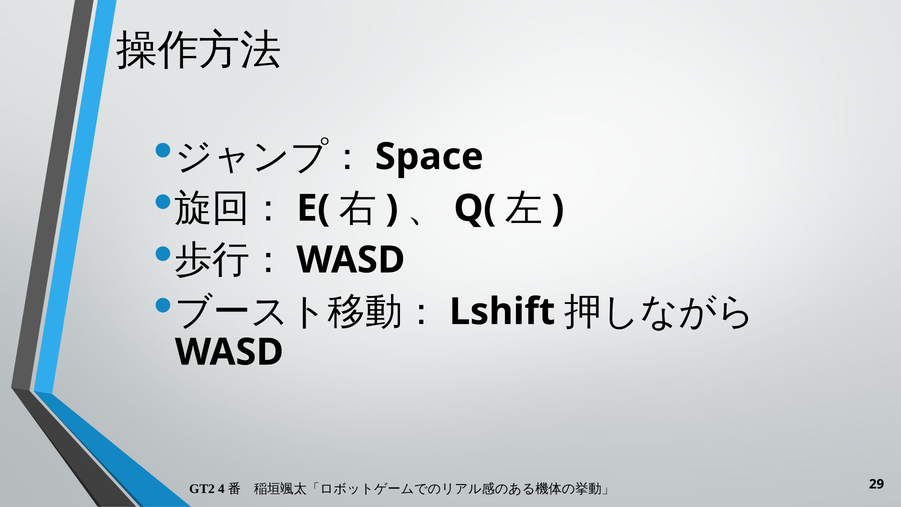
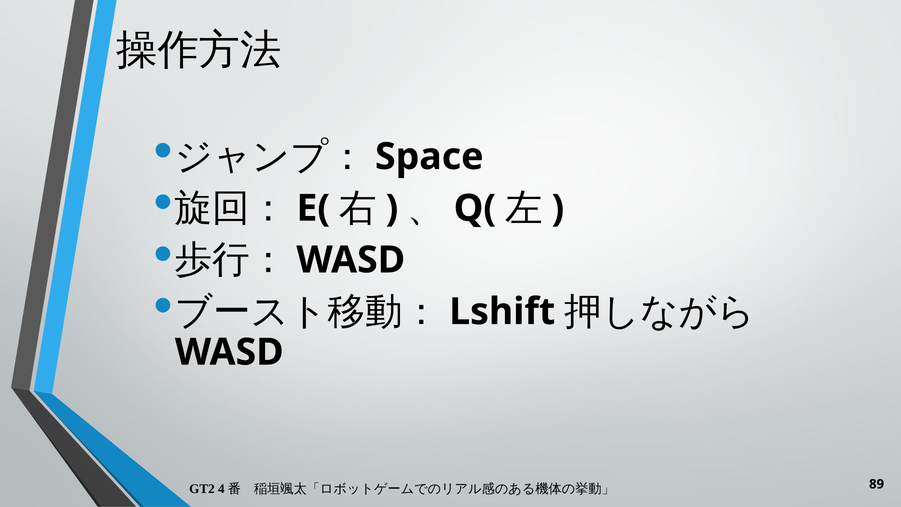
29: 29 -> 89
